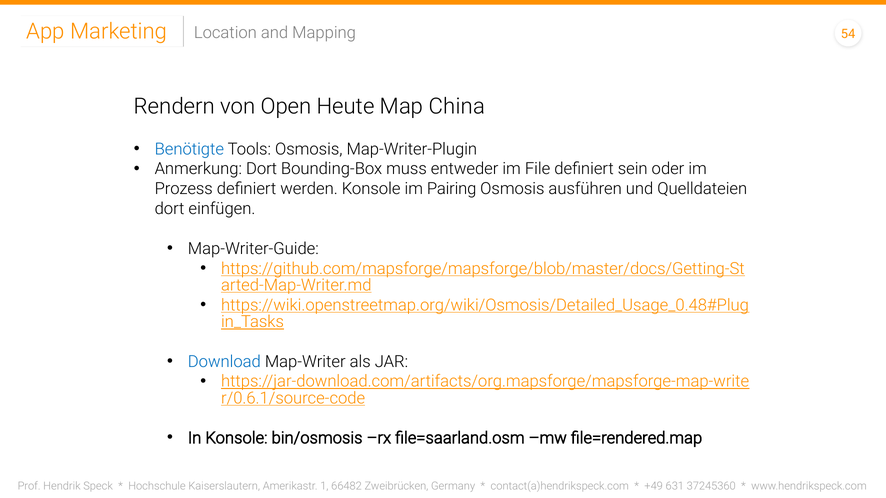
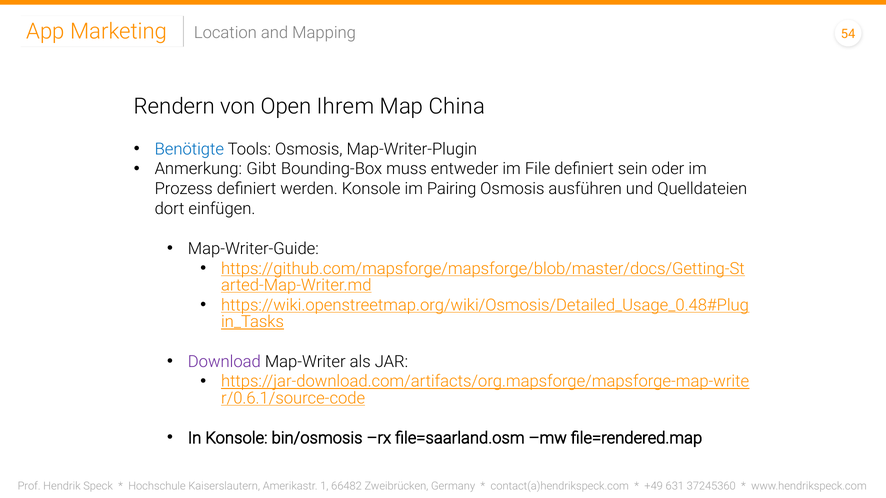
Heute: Heute -> Ihrem
Anmerkung Dort: Dort -> Gibt
Download colour: blue -> purple
